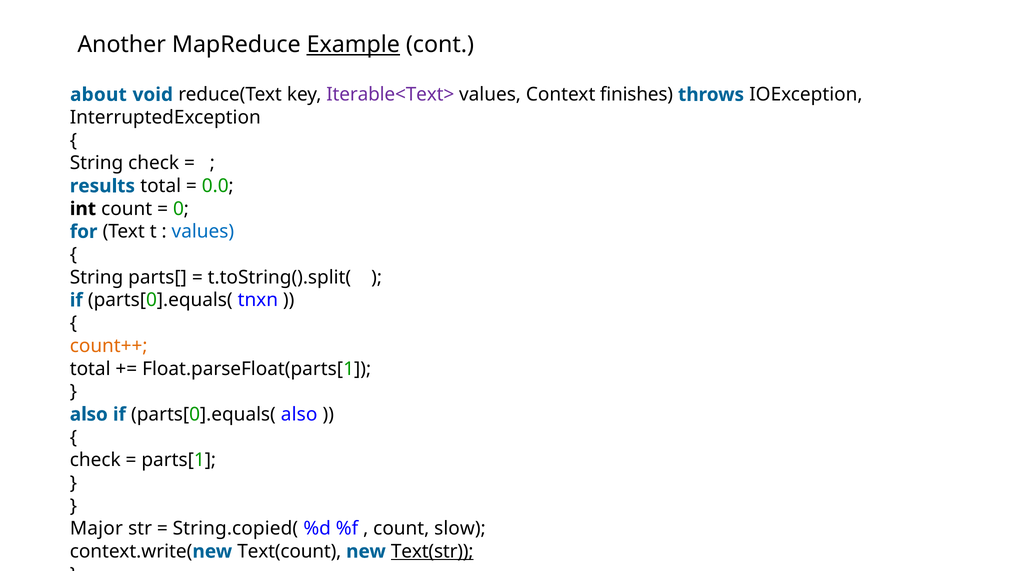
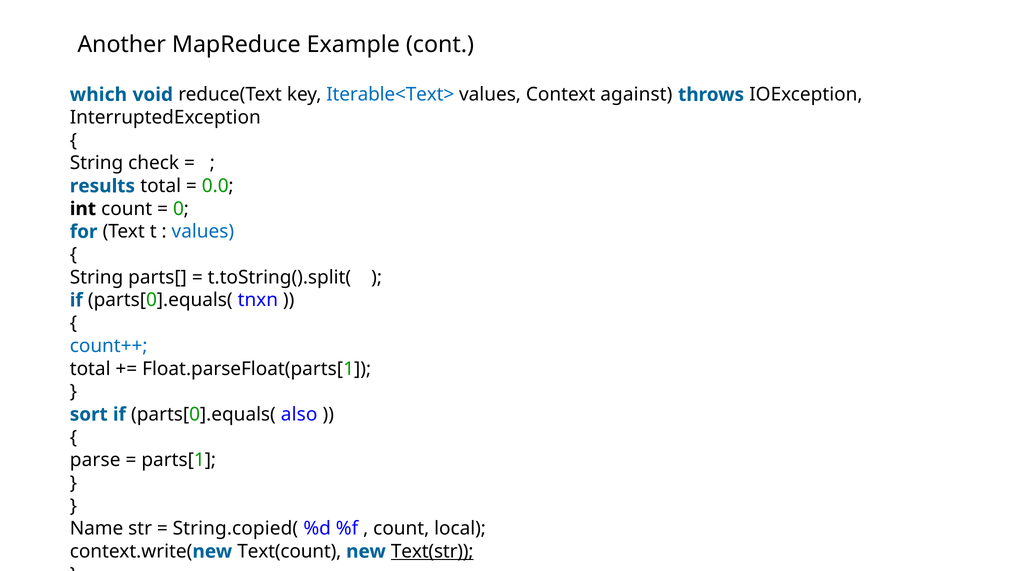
Example underline: present -> none
about: about -> which
Iterable<Text> colour: purple -> blue
finishes: finishes -> against
count++ colour: orange -> blue
also at (89, 414): also -> sort
check at (95, 460): check -> parse
Major: Major -> Name
slow: slow -> local
